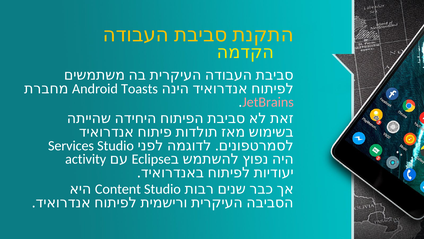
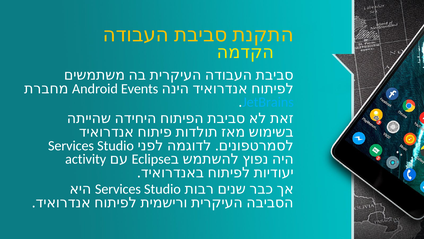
Toasts: Toasts -> Events
JetBrains colour: pink -> light blue
Content at (118, 189): Content -> Services
